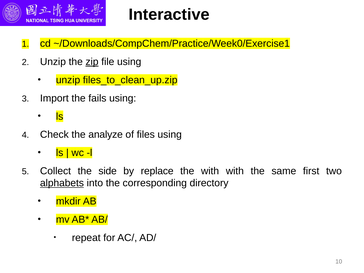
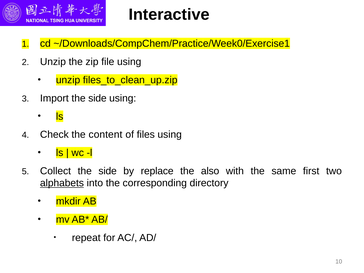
zip underline: present -> none
fails at (97, 98): fails -> side
analyze: analyze -> content
the with: with -> also
